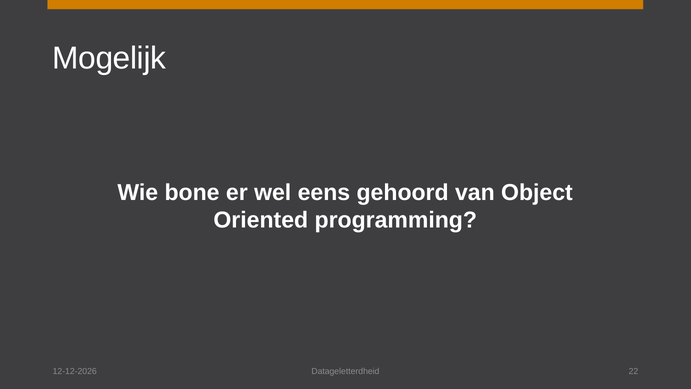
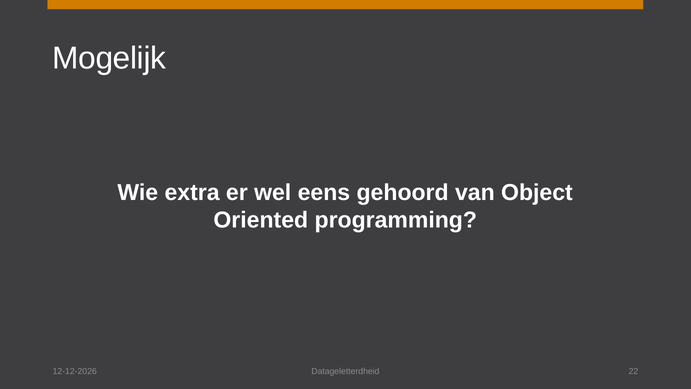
bone: bone -> extra
